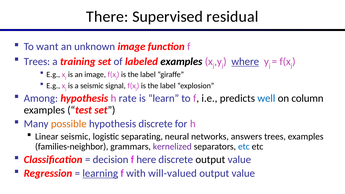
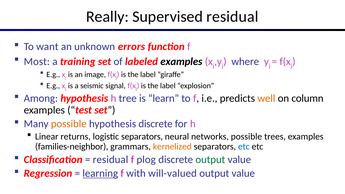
There: There -> Really
unknown image: image -> errors
Trees at (37, 62): Trees -> Most
where underline: present -> none
rate: rate -> tree
well colour: blue -> orange
Linear seismic: seismic -> returns
logistic separating: separating -> separators
networks answers: answers -> possible
kernelized colour: purple -> orange
decision at (111, 160): decision -> residual
here: here -> plog
output at (210, 160) colour: black -> green
